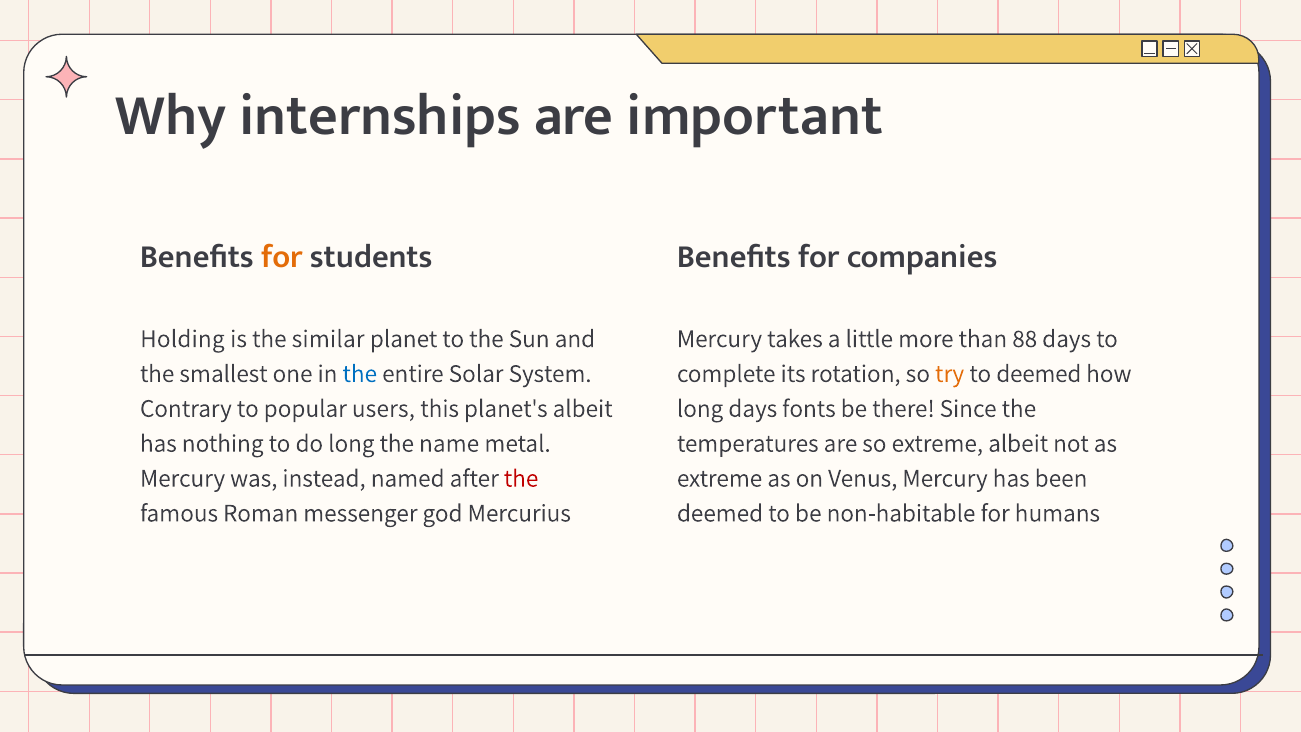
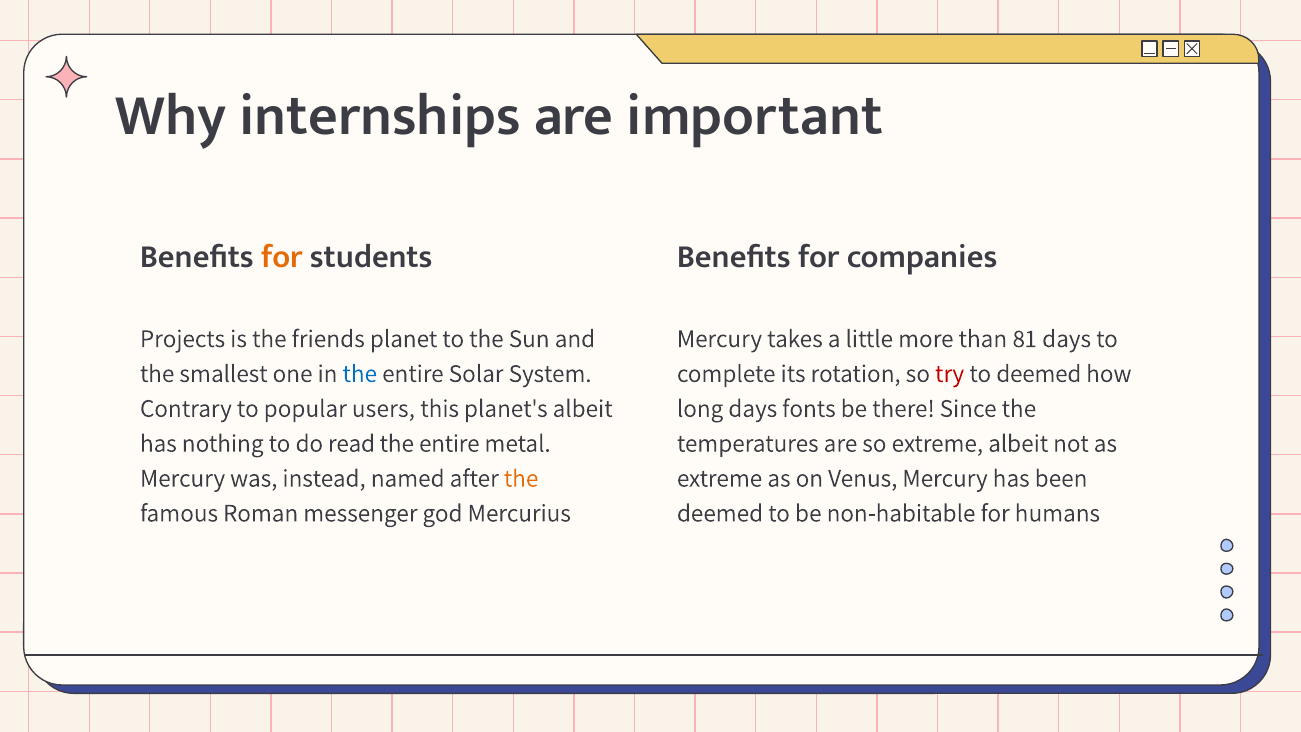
Holding: Holding -> Projects
similar: similar -> friends
88: 88 -> 81
try colour: orange -> red
do long: long -> read
name at (449, 443): name -> entire
the at (521, 478) colour: red -> orange
